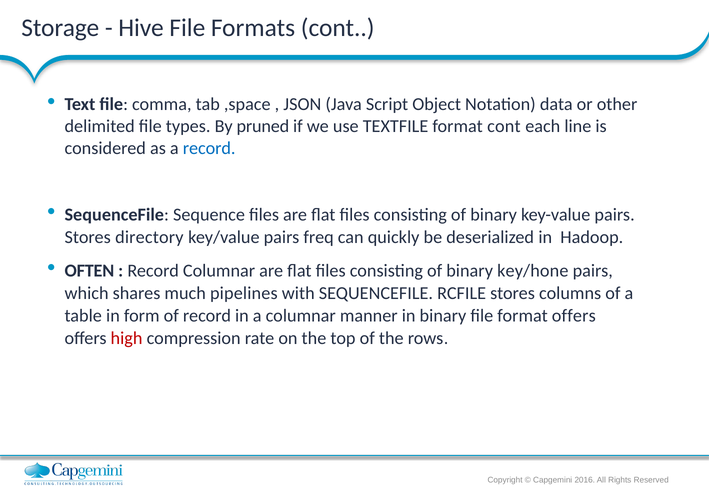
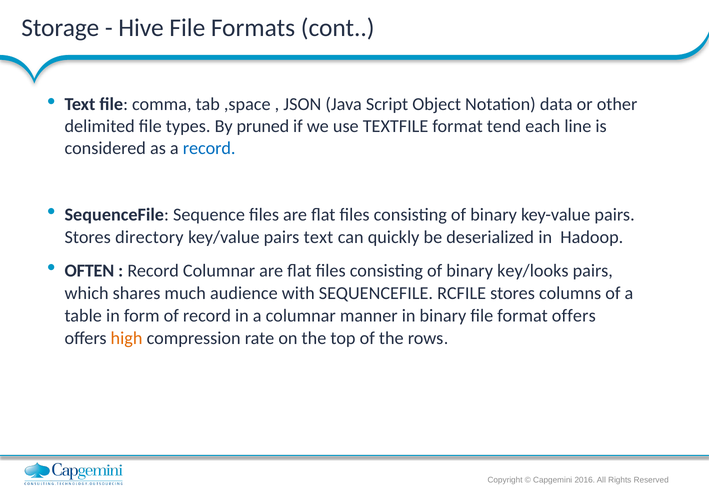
format cont: cont -> tend
pairs freq: freq -> text
key/hone: key/hone -> key/looks
pipelines: pipelines -> audience
high colour: red -> orange
